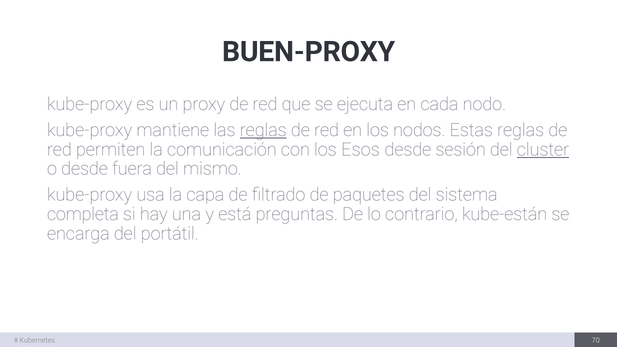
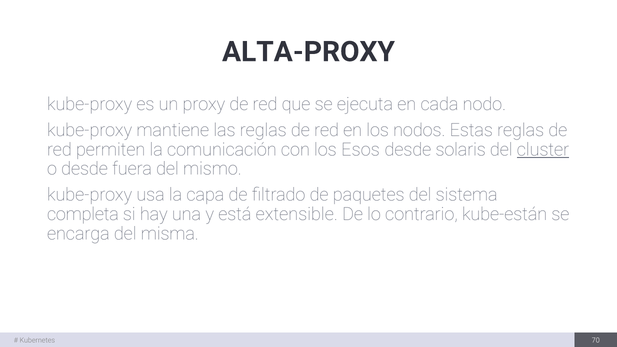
BUEN-PROXY: BUEN-PROXY -> ALTA-PROXY
reglas at (263, 130) underline: present -> none
sesión: sesión -> solaris
preguntas: preguntas -> extensible
portátil: portátil -> misma
